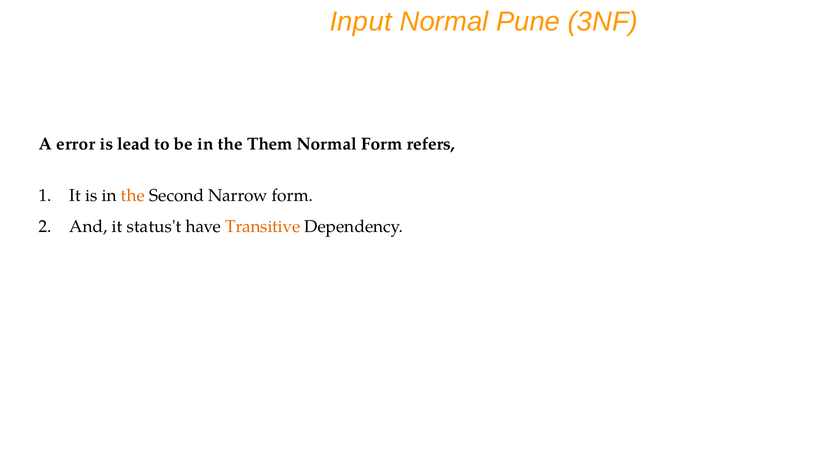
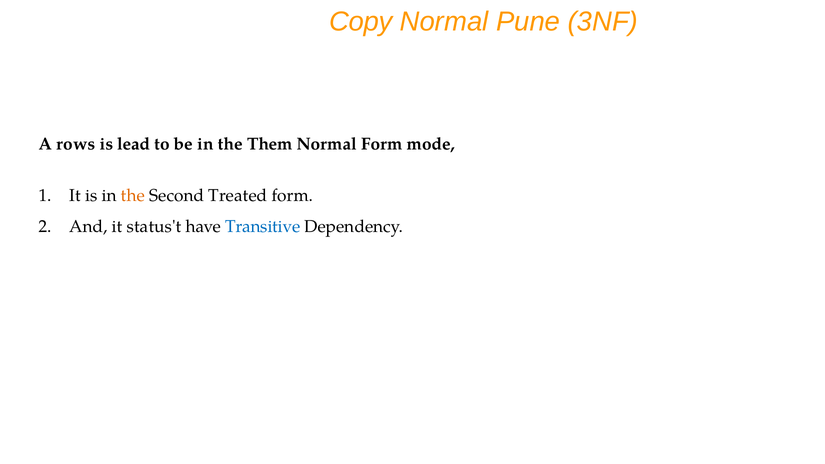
Input: Input -> Copy
error: error -> rows
refers: refers -> mode
Narrow: Narrow -> Treated
Transitive colour: orange -> blue
